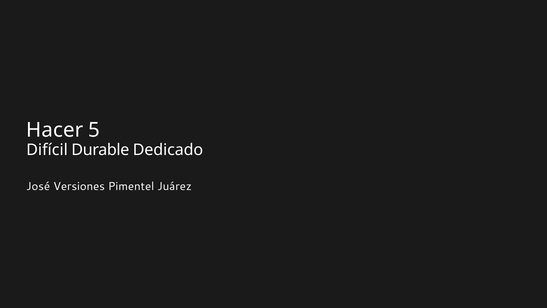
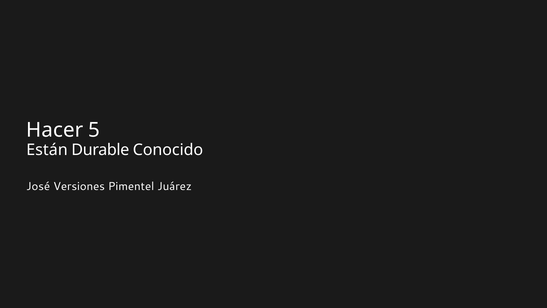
Difícil: Difícil -> Están
Dedicado: Dedicado -> Conocido
